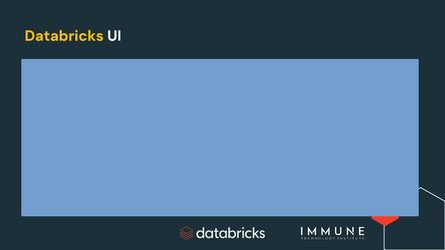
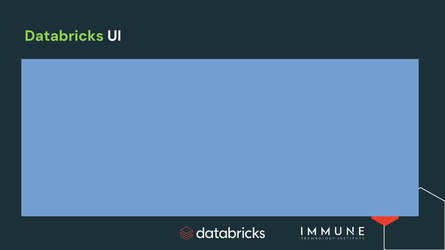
Databricks colour: yellow -> light green
